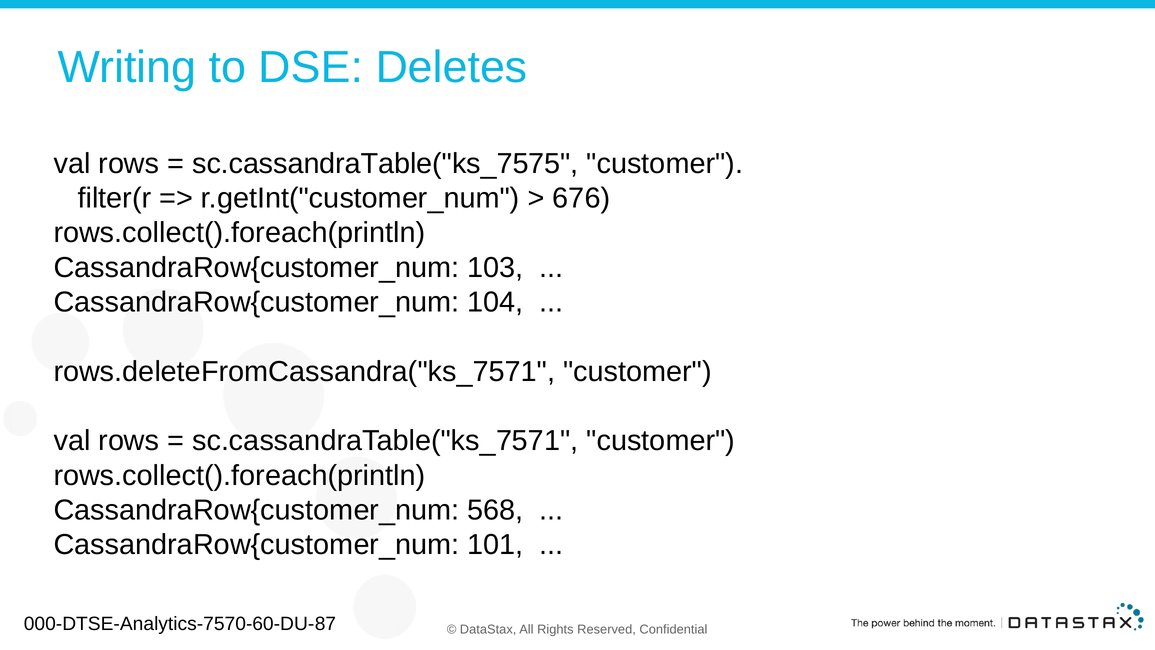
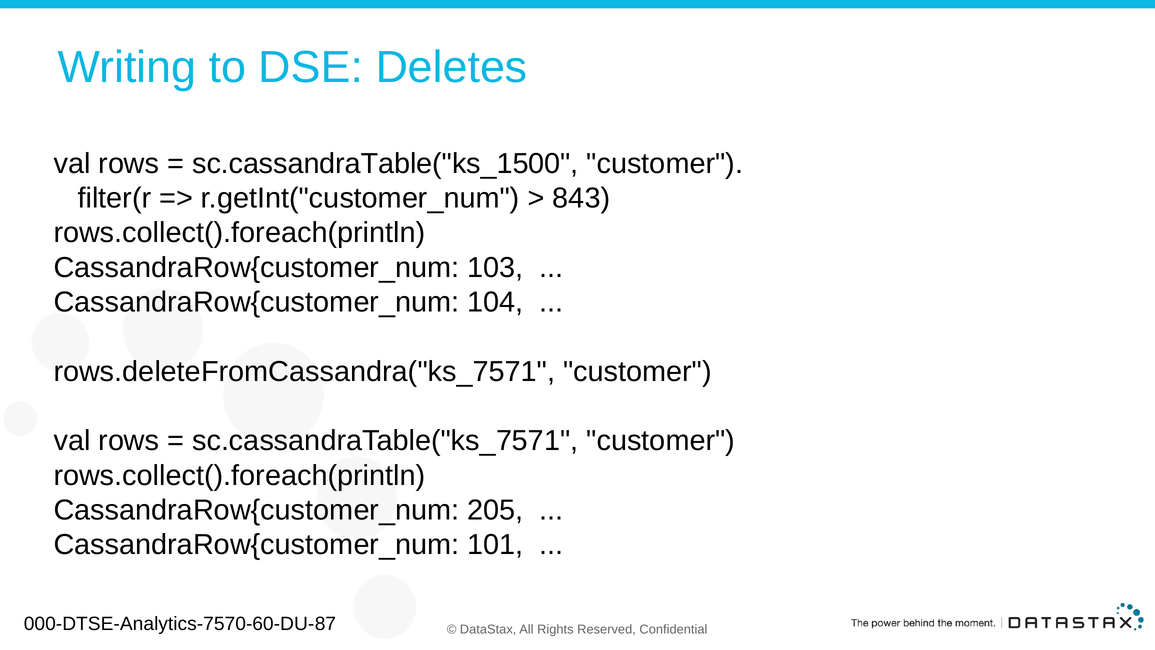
sc.cassandraTable("ks_7575: sc.cassandraTable("ks_7575 -> sc.cassandraTable("ks_1500
676: 676 -> 843
568: 568 -> 205
